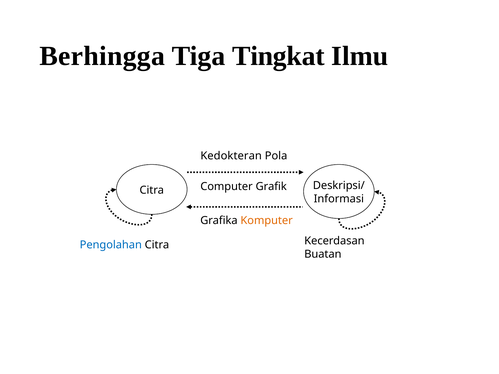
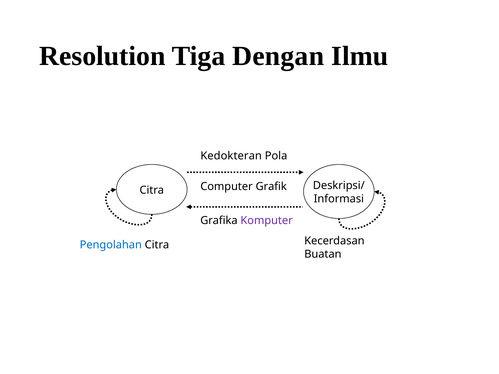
Berhingga: Berhingga -> Resolution
Tingkat: Tingkat -> Dengan
Komputer colour: orange -> purple
